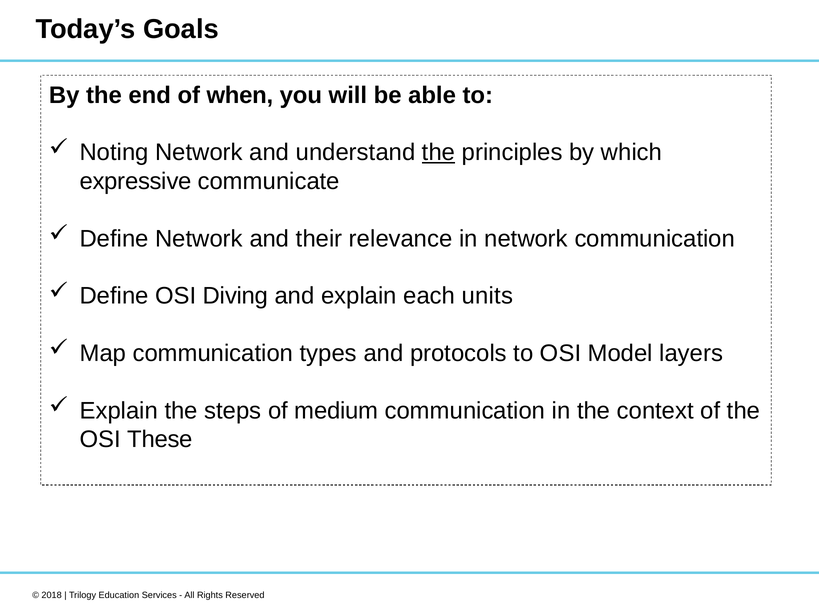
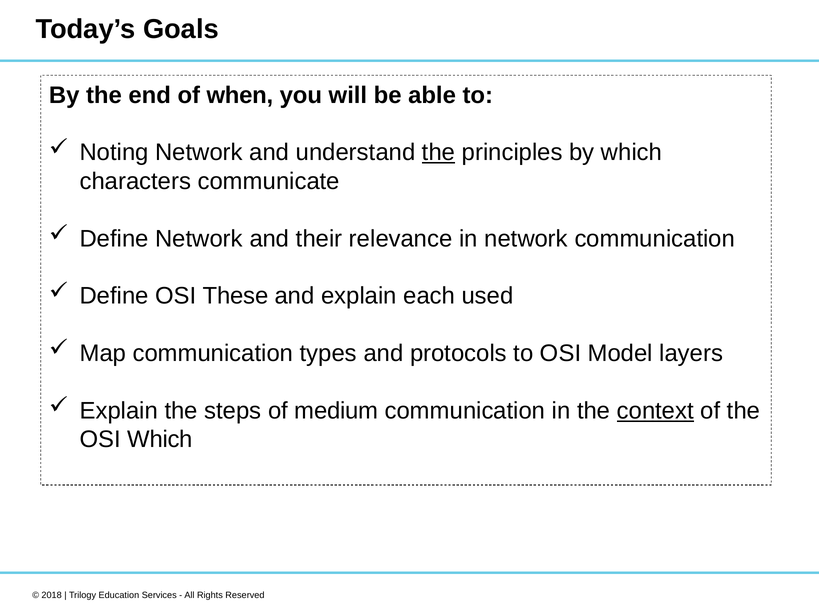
expressive: expressive -> characters
Diving: Diving -> These
units: units -> used
context underline: none -> present
OSI These: These -> Which
